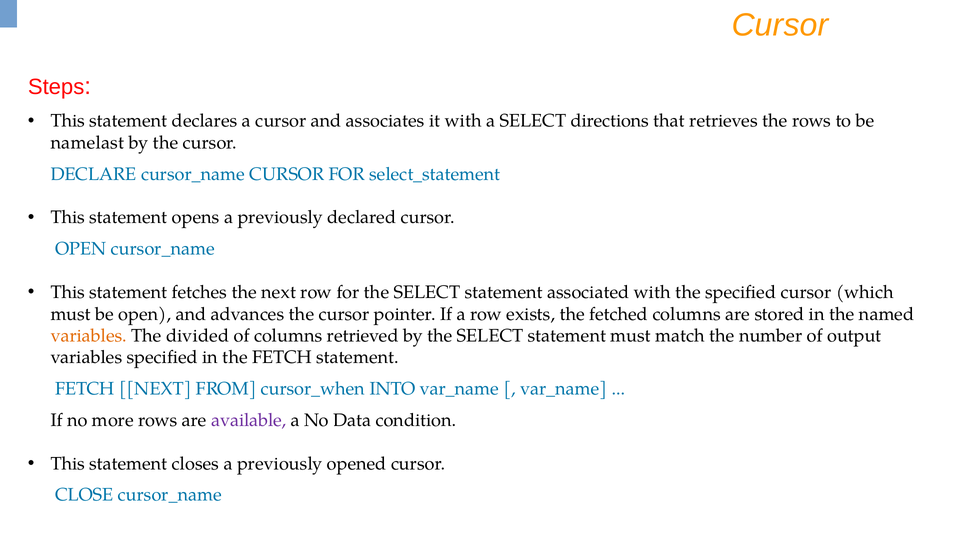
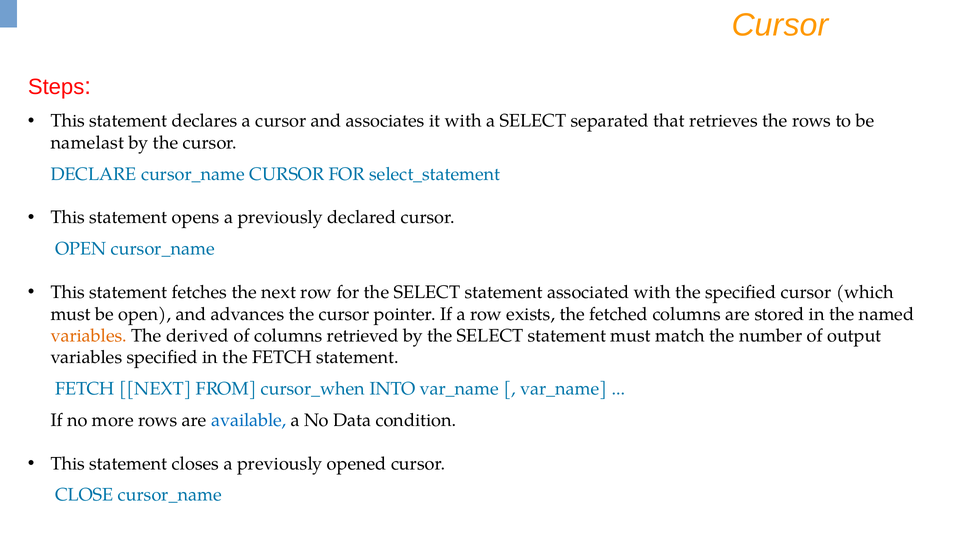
directions: directions -> separated
divided: divided -> derived
available colour: purple -> blue
